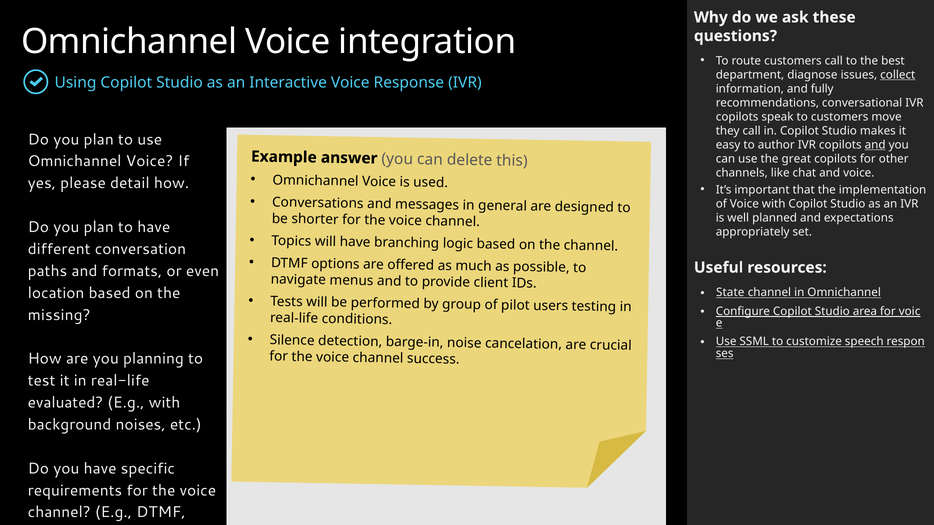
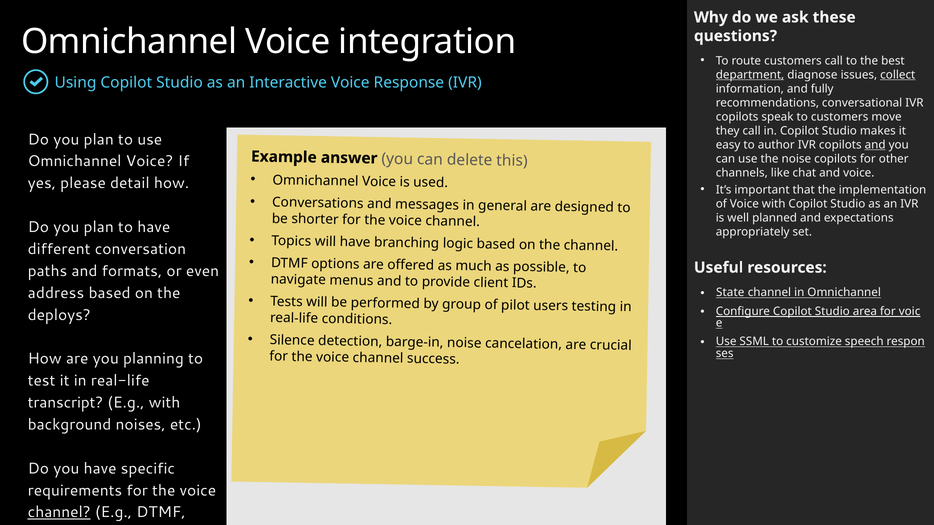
department underline: none -> present
the great: great -> noise
location: location -> address
missing: missing -> deploys
evaluated: evaluated -> transcript
channel at (59, 513) underline: none -> present
